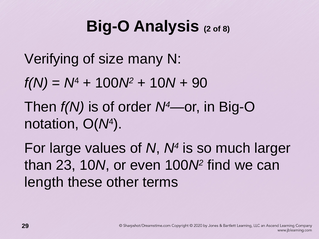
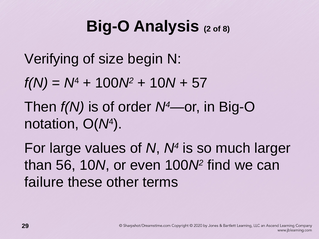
many: many -> begin
90: 90 -> 57
23: 23 -> 56
length: length -> failure
